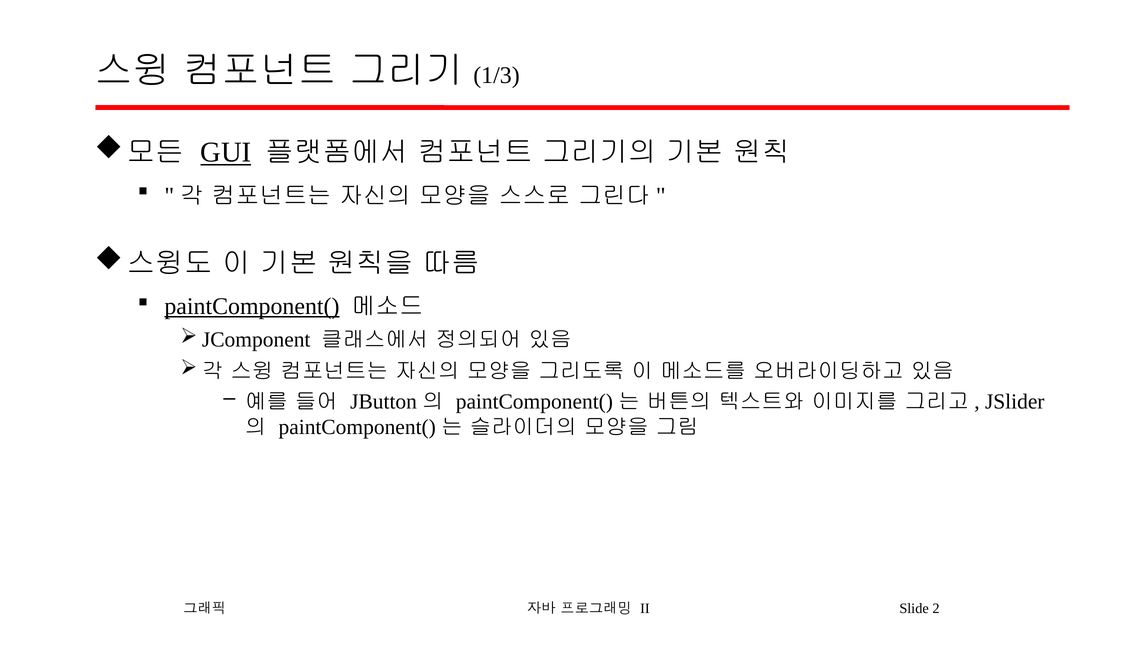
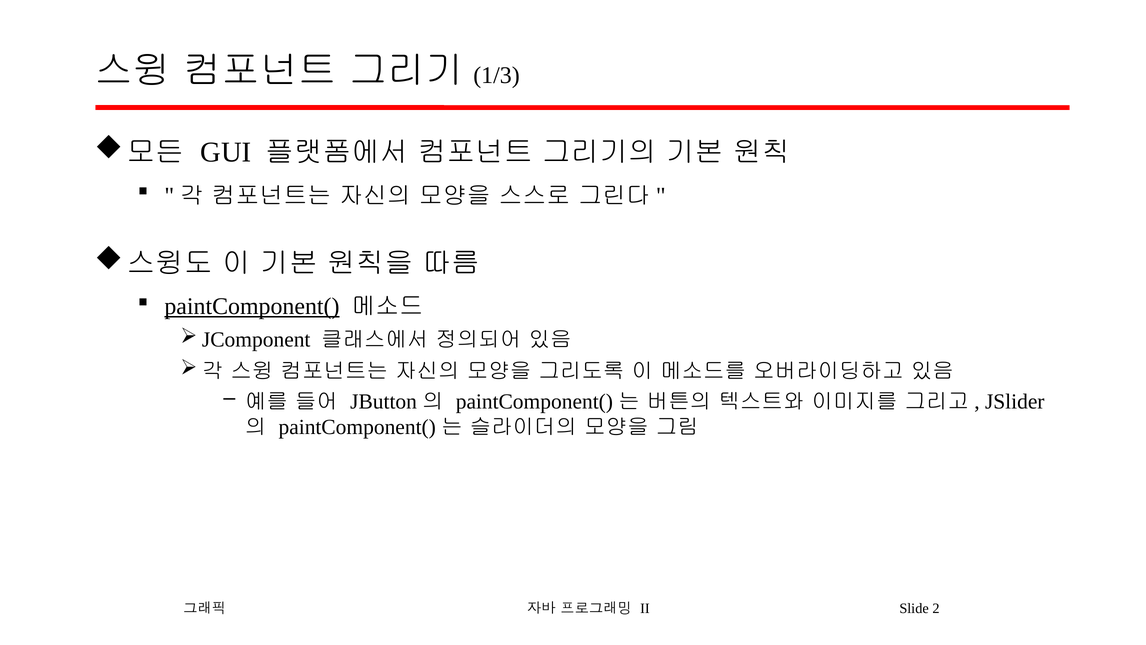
GUI underline: present -> none
